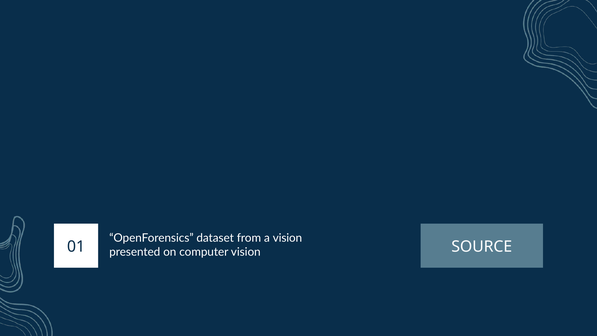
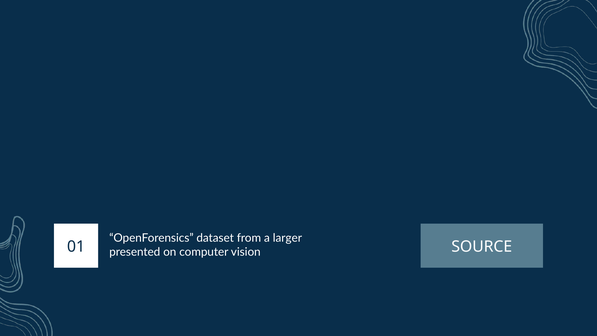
a vision: vision -> larger
